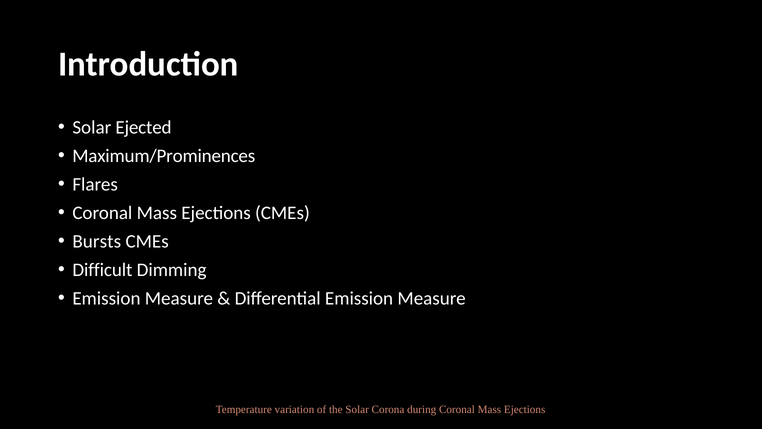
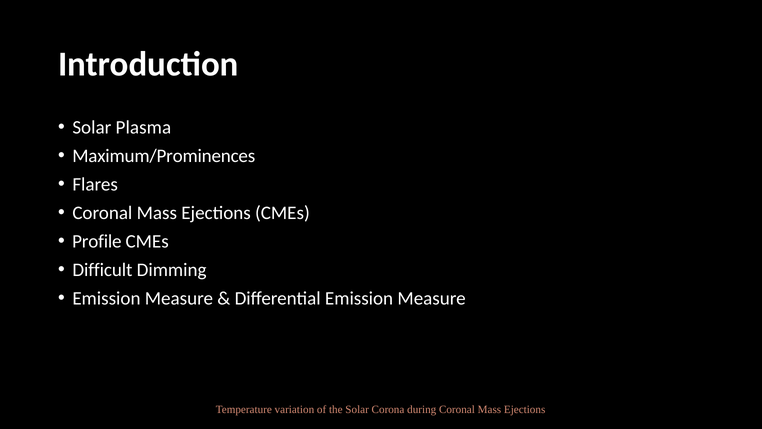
Ejected: Ejected -> Plasma
Bursts: Bursts -> Profile
